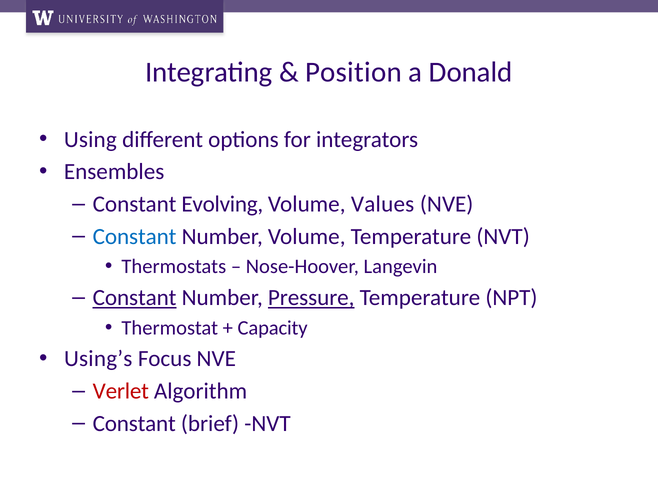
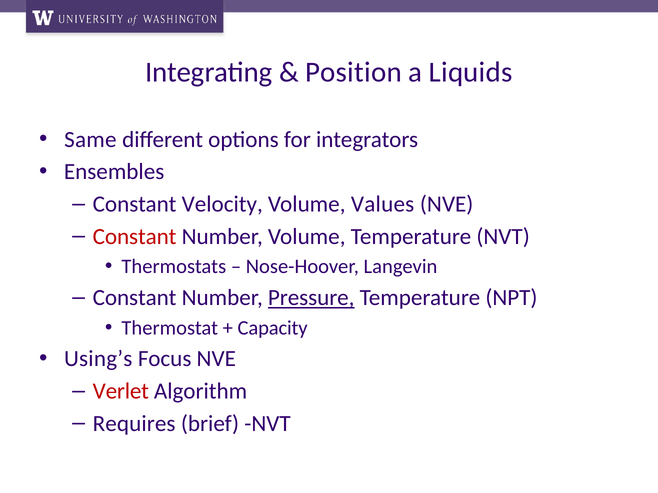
Donald: Donald -> Liquids
Using: Using -> Same
Evolving: Evolving -> Velocity
Constant at (135, 237) colour: blue -> red
Constant at (135, 298) underline: present -> none
Constant at (134, 424): Constant -> Requires
